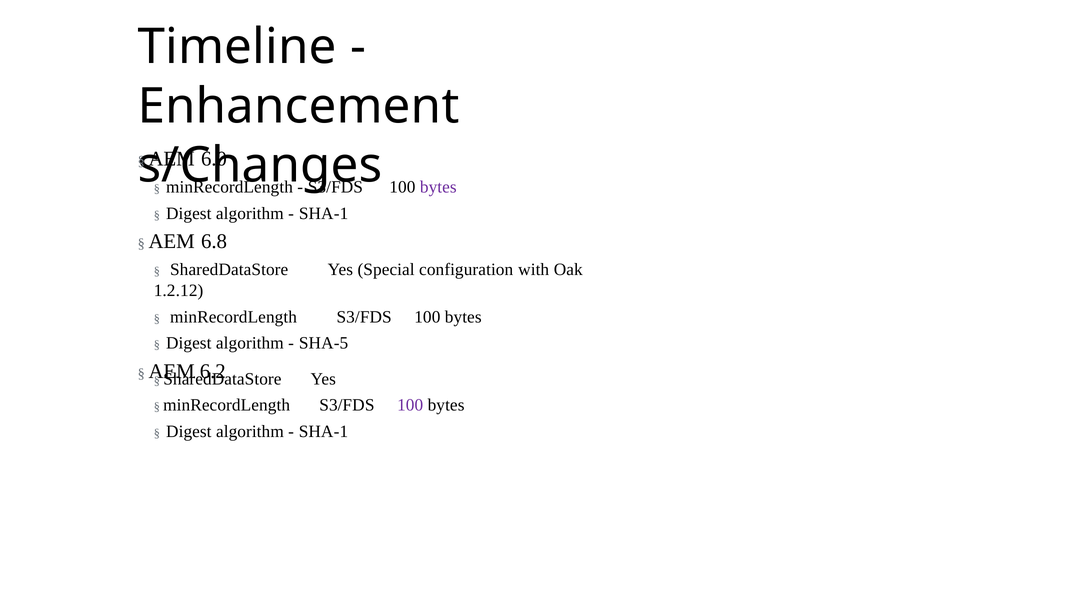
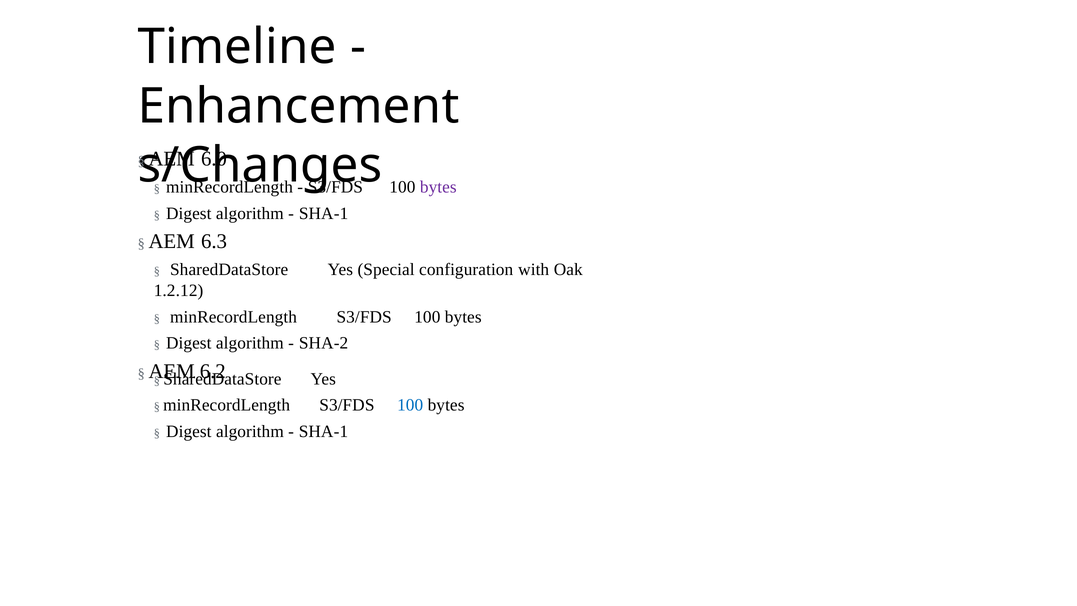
6.8: 6.8 -> 6.3
SHA-5: SHA-5 -> SHA-2
100 at (410, 405) colour: purple -> blue
